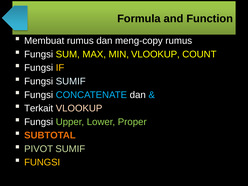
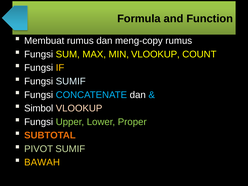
Terkait: Terkait -> Simbol
FUNGSI at (42, 162): FUNGSI -> BAWAH
